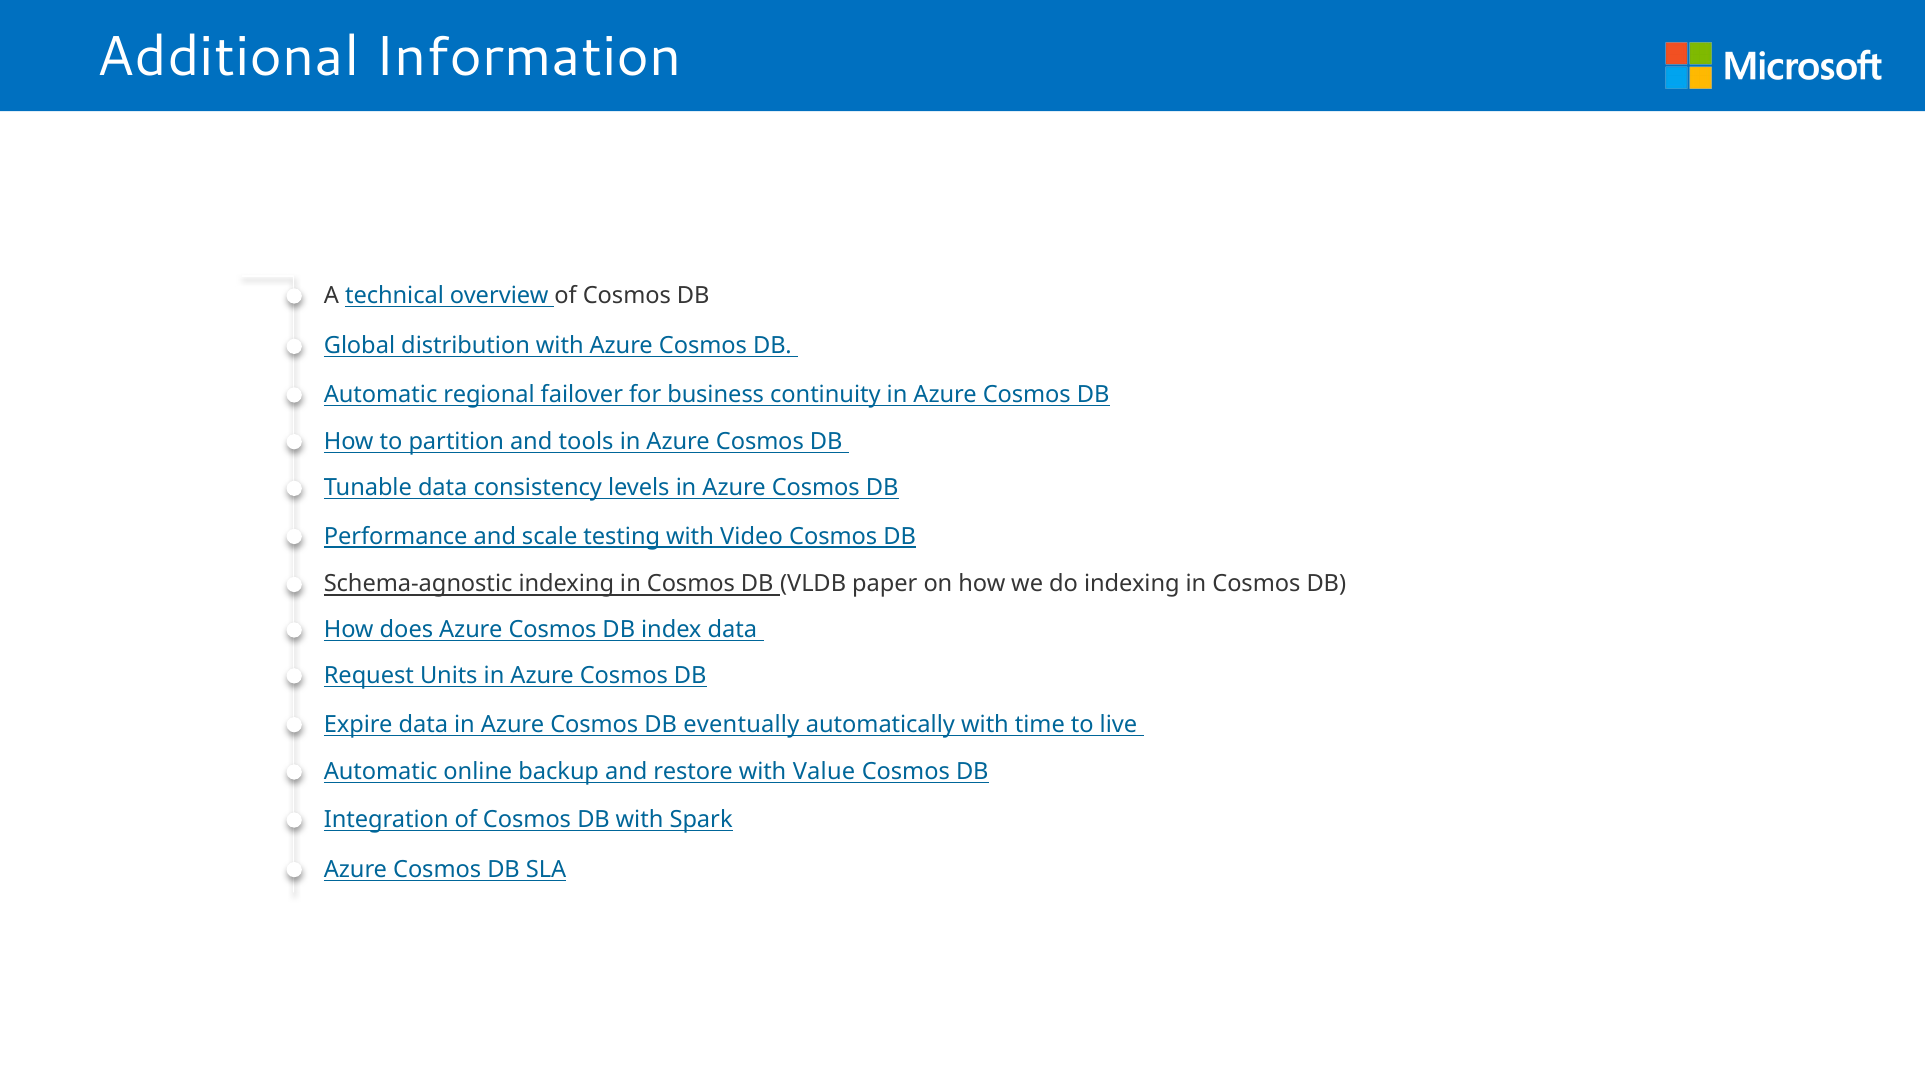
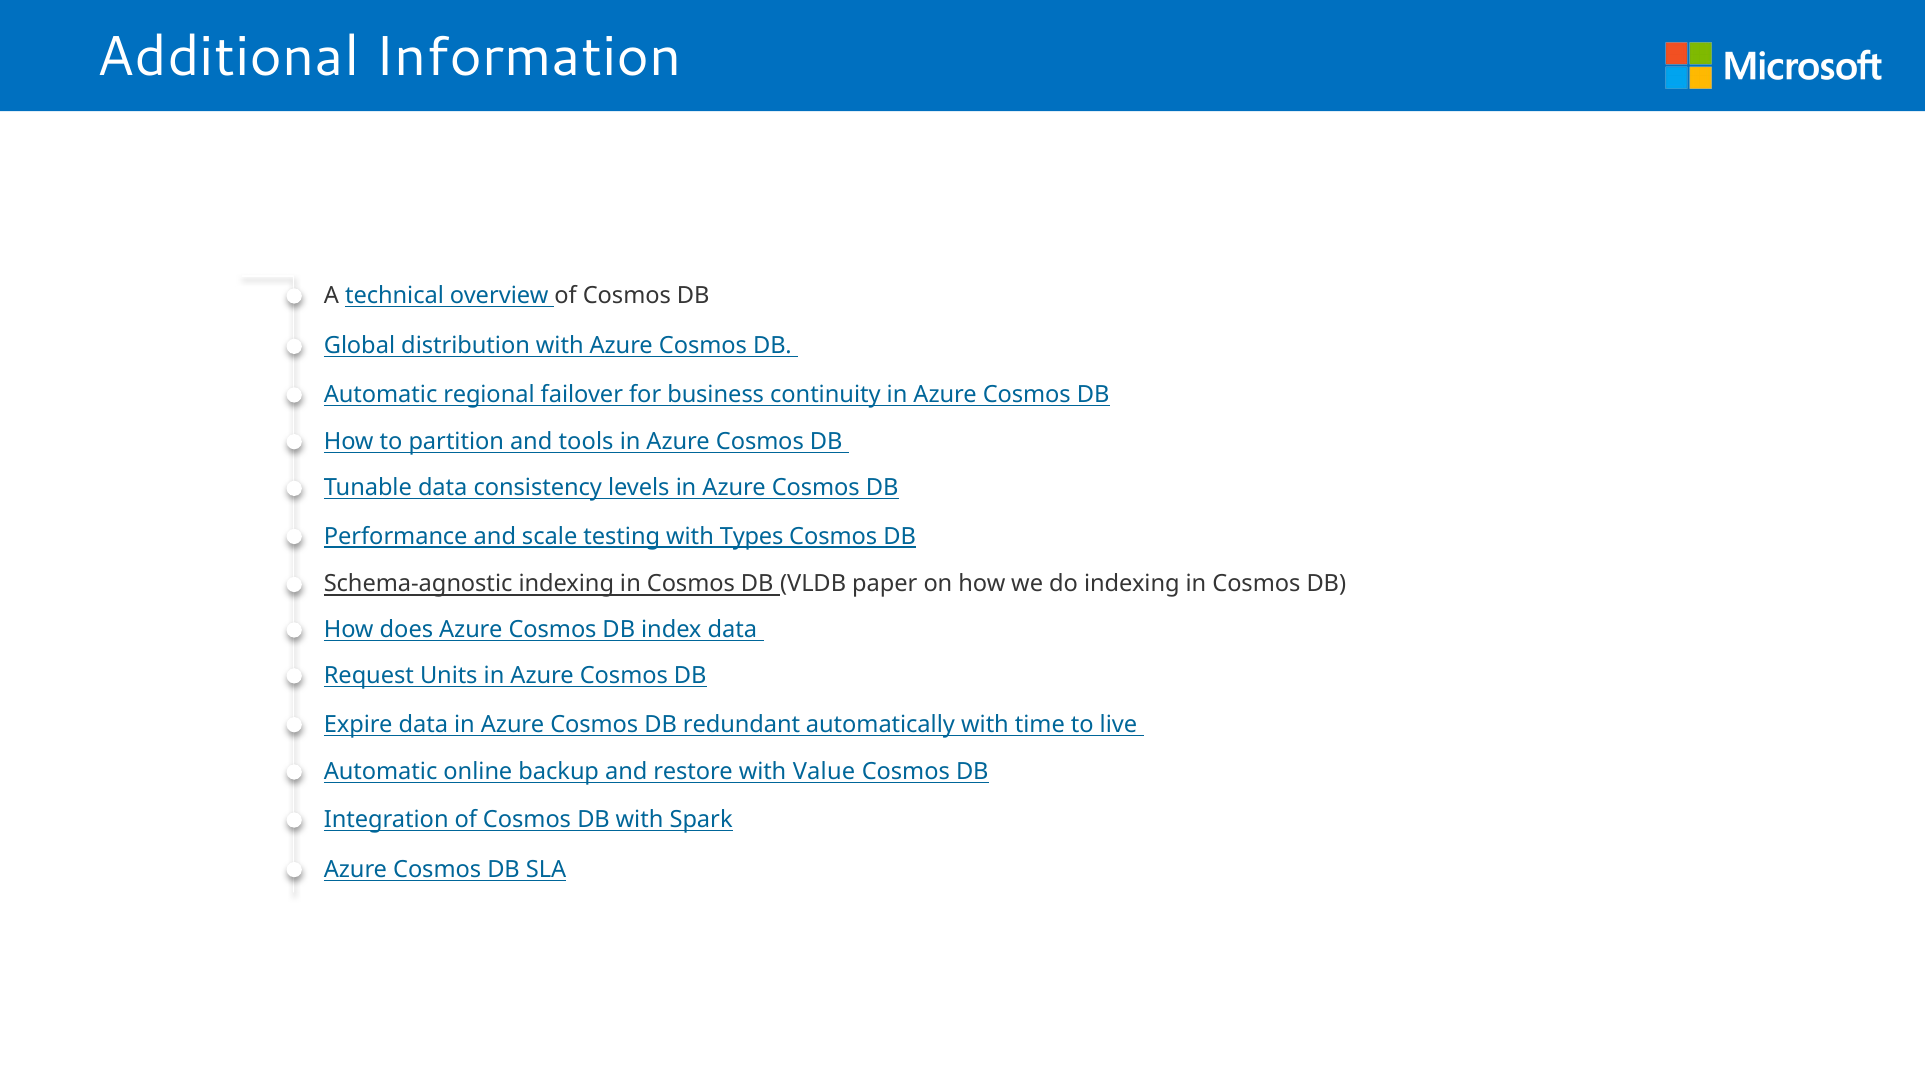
Video: Video -> Types
eventually: eventually -> redundant
